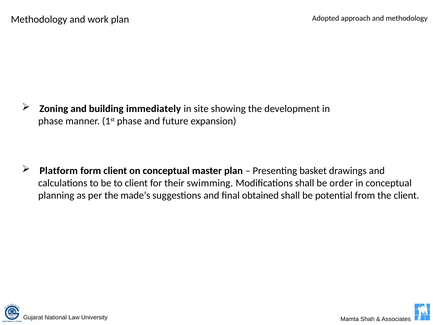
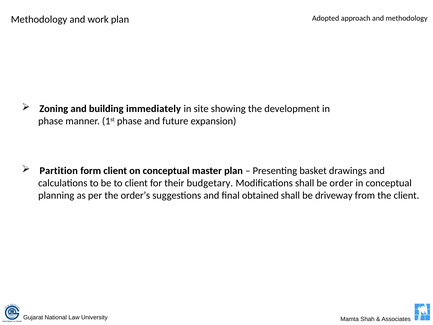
Platform: Platform -> Partition
swimming: swimming -> budgetary
made’s: made’s -> order’s
potential: potential -> driveway
